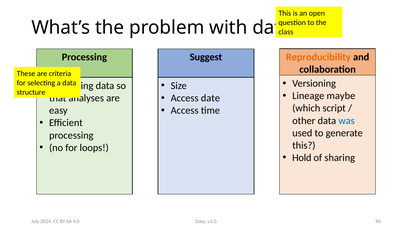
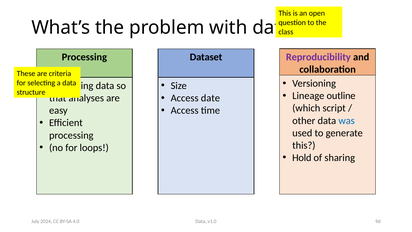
Reproducibility colour: orange -> purple
Suggest: Suggest -> Dataset
maybe: maybe -> outline
